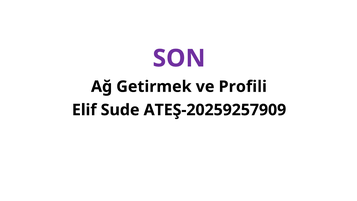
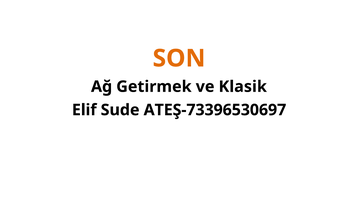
SON colour: purple -> orange
Profili: Profili -> Klasik
ATEŞ-20259257909: ATEŞ-20259257909 -> ATEŞ-73396530697
